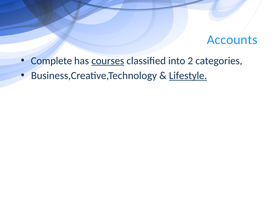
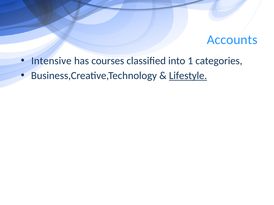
Complete: Complete -> Intensive
courses underline: present -> none
2: 2 -> 1
